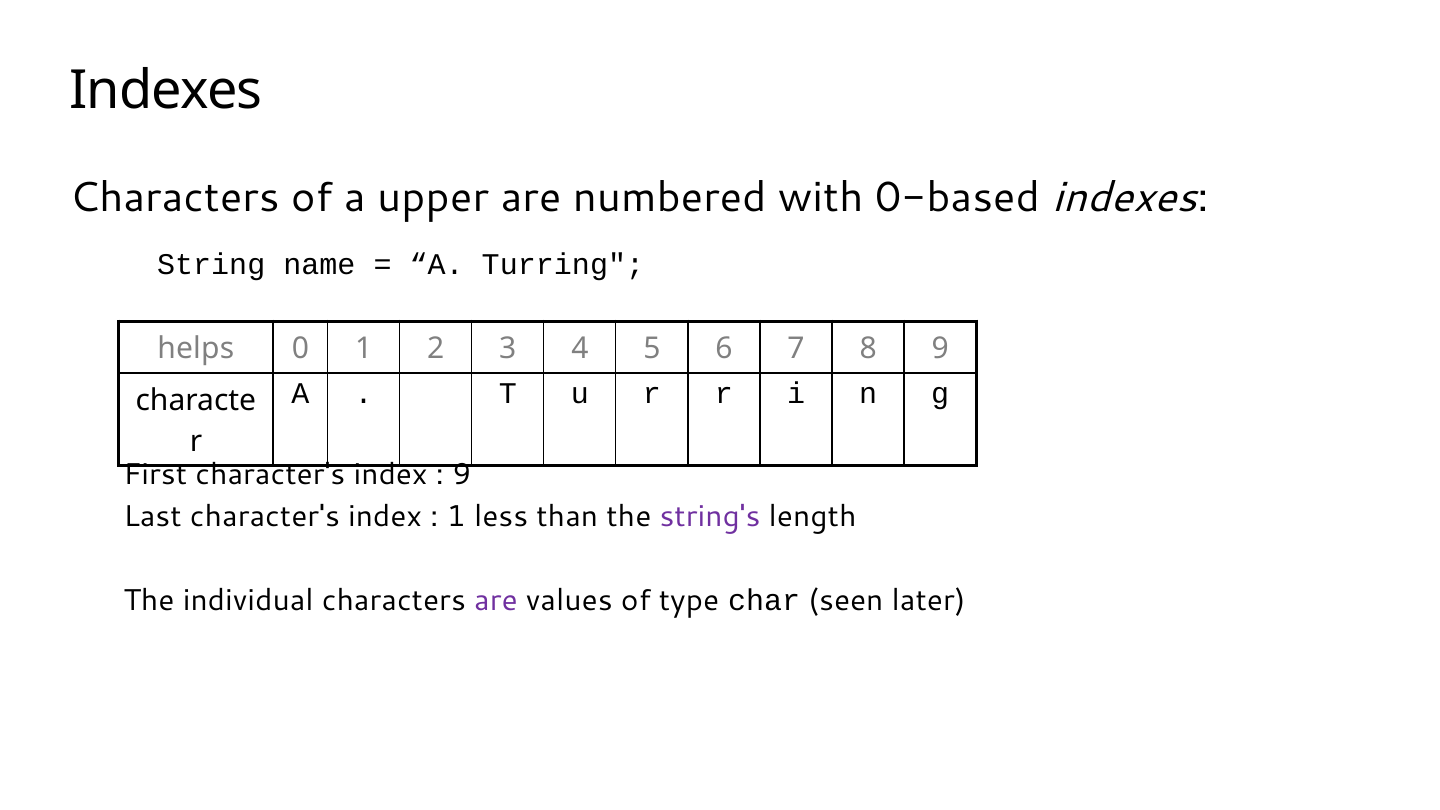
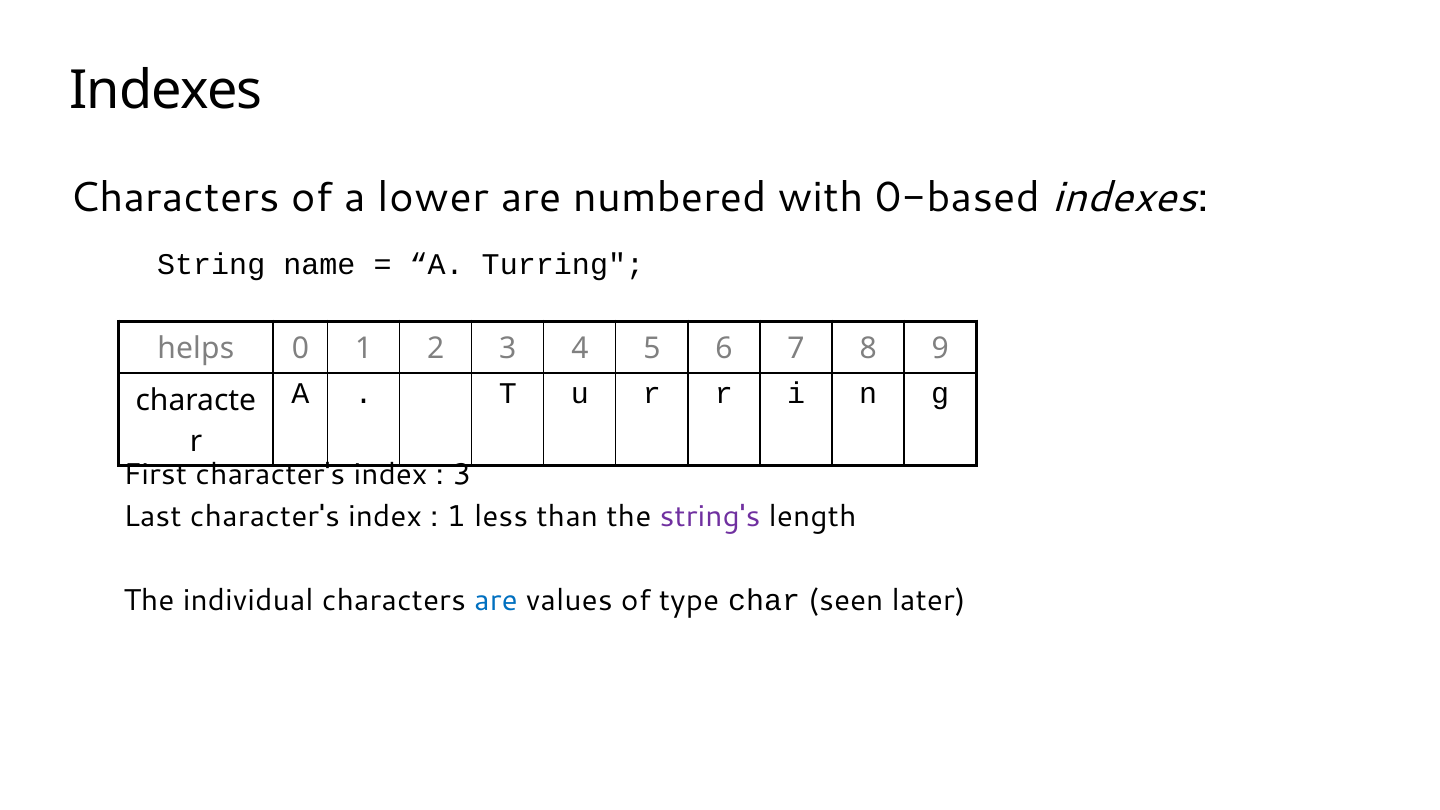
upper: upper -> lower
9 at (462, 475): 9 -> 3
are at (496, 601) colour: purple -> blue
